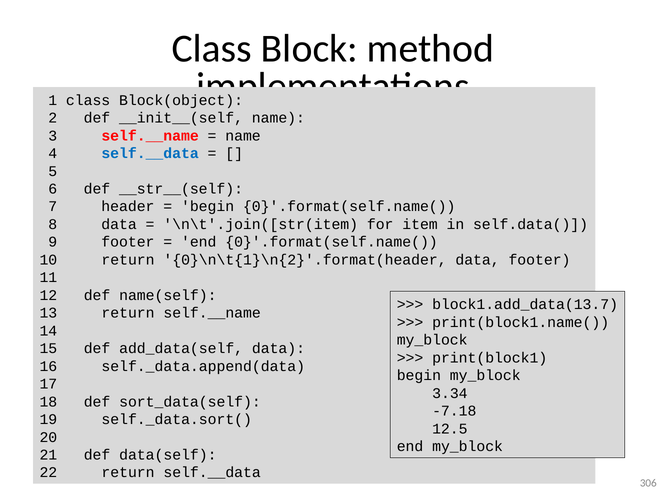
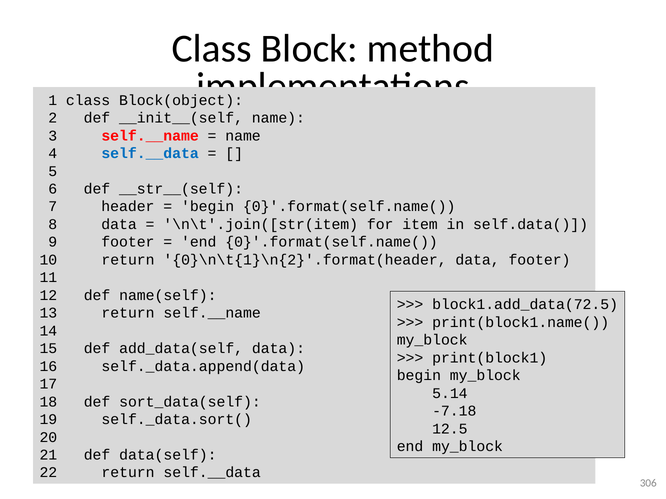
block1.add_data(13.7: block1.add_data(13.7 -> block1.add_data(72.5
3.34: 3.34 -> 5.14
